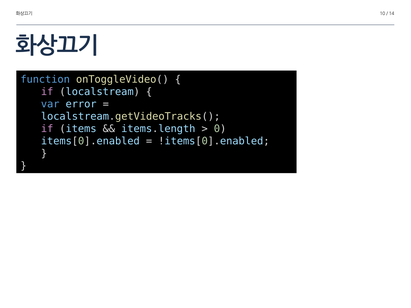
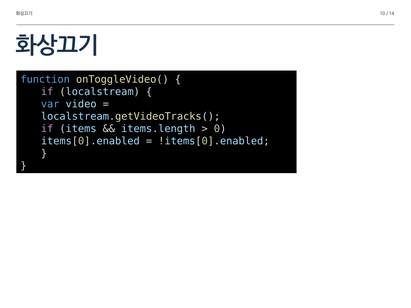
error: error -> video
